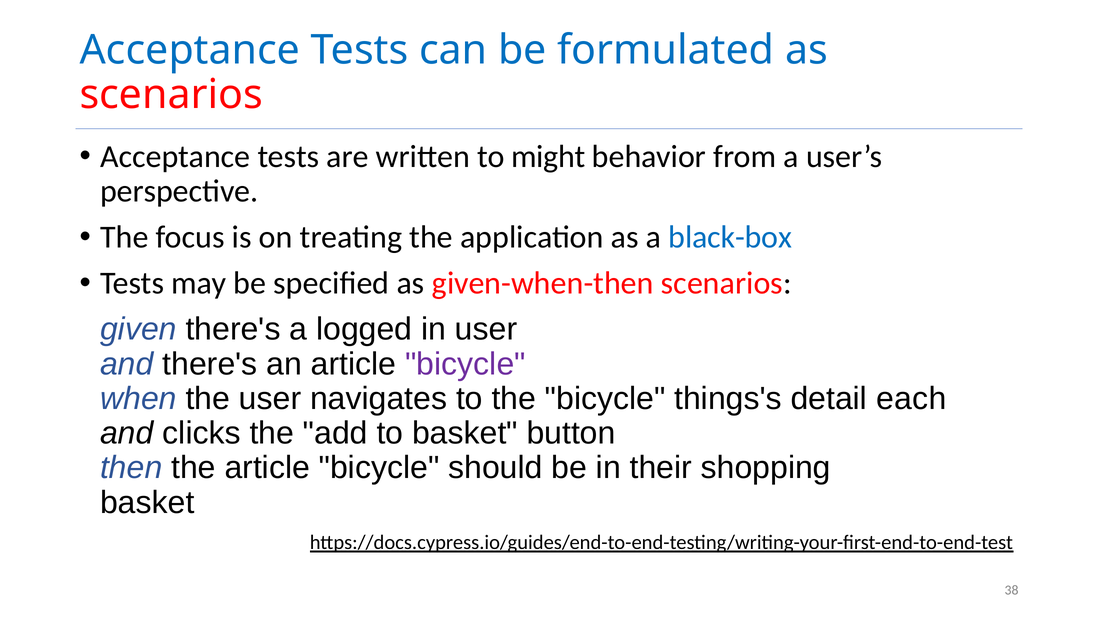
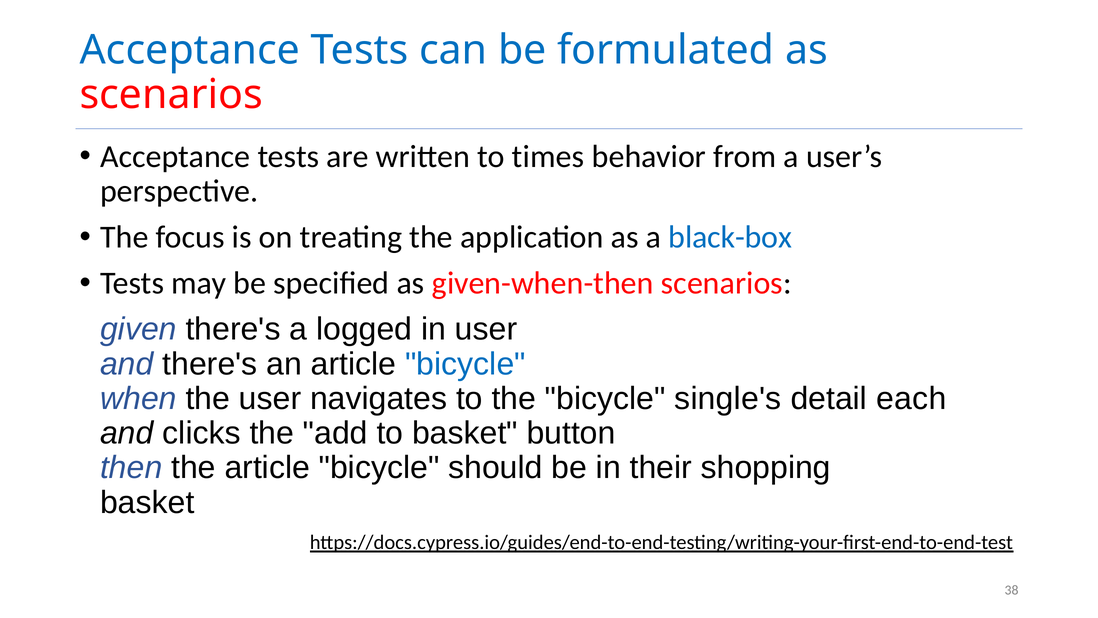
might: might -> times
bicycle at (465, 364) colour: purple -> blue
things's: things's -> single's
